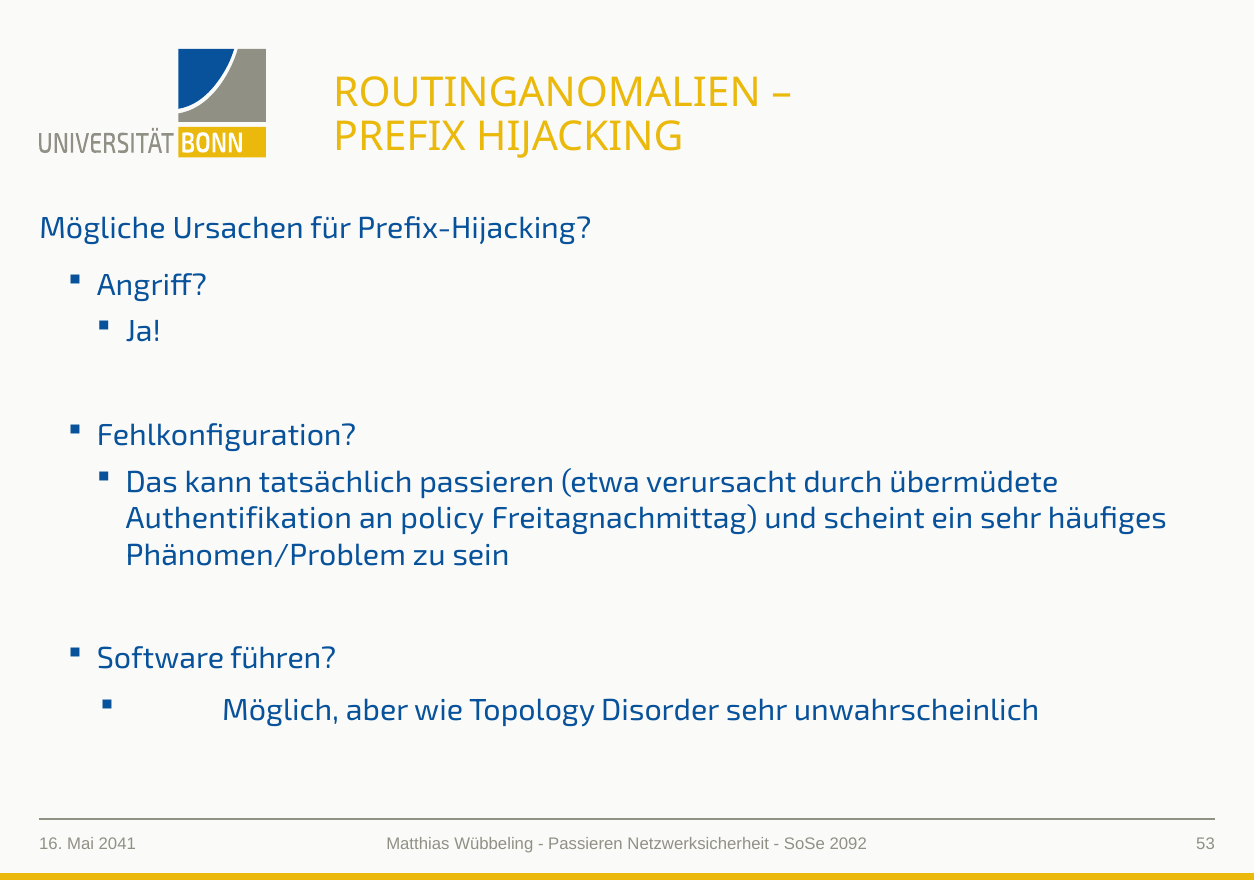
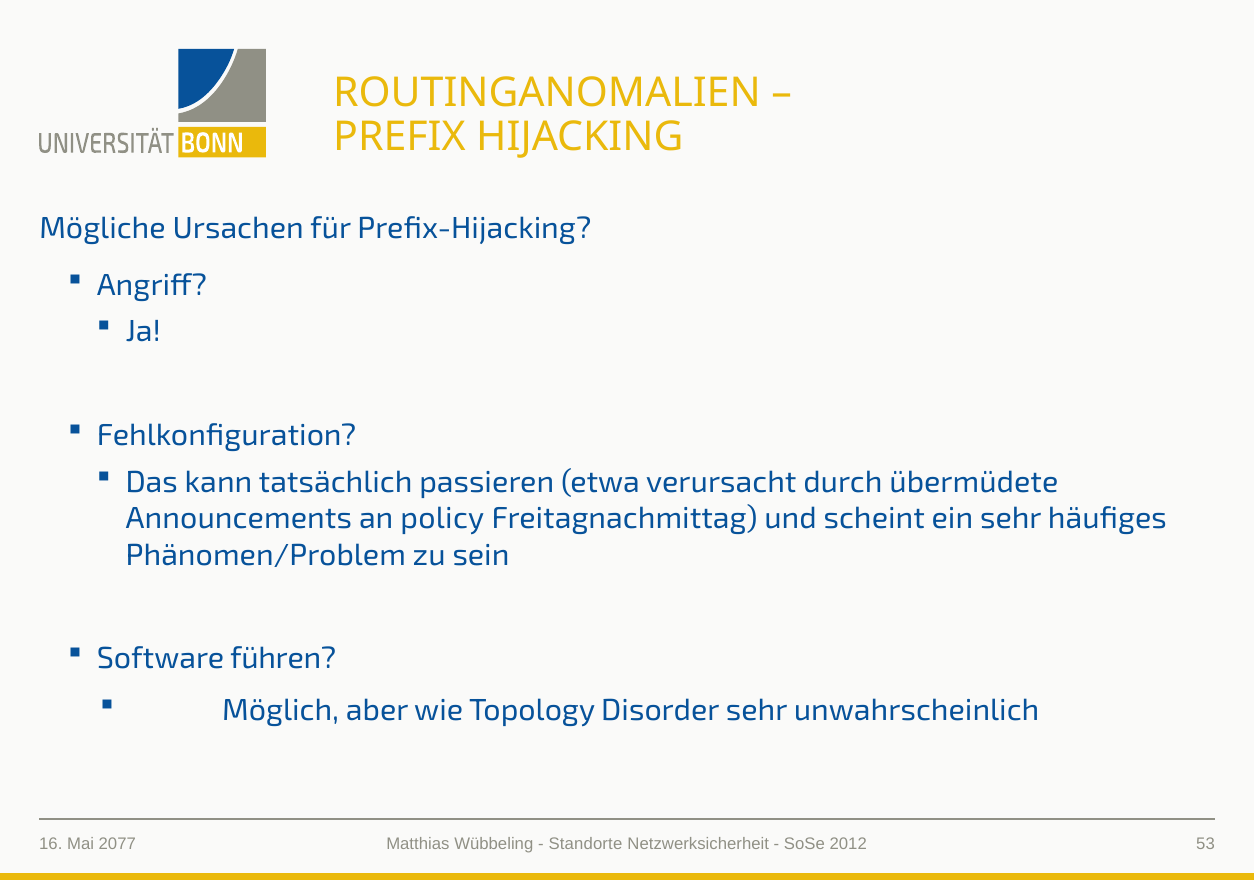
Authentifikation: Authentifikation -> Announcements
2041: 2041 -> 2077
Passieren at (585, 844): Passieren -> Standorte
2092: 2092 -> 2012
